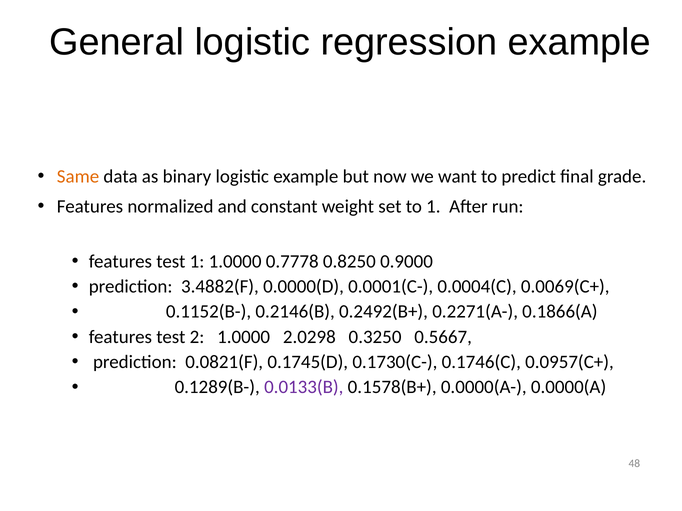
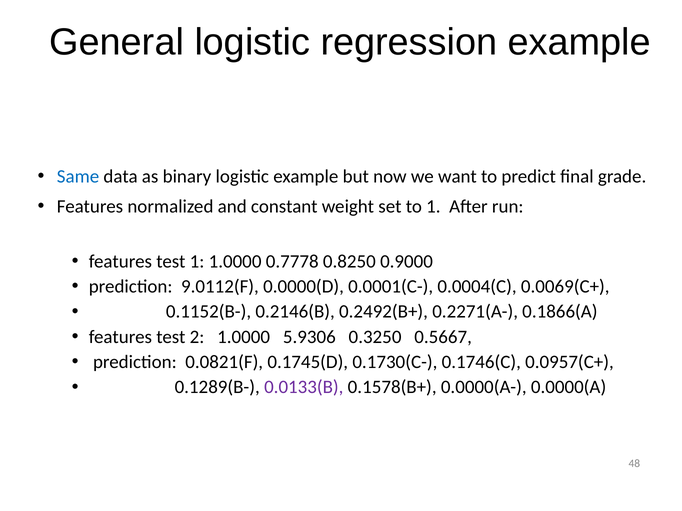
Same colour: orange -> blue
3.4882(F: 3.4882(F -> 9.0112(F
2.0298: 2.0298 -> 5.9306
